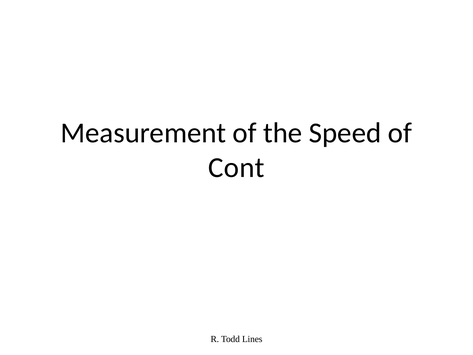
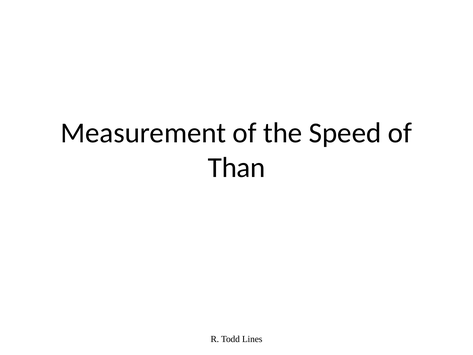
Cont: Cont -> Than
